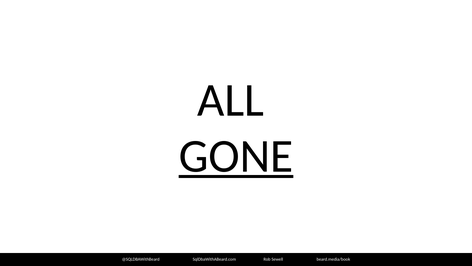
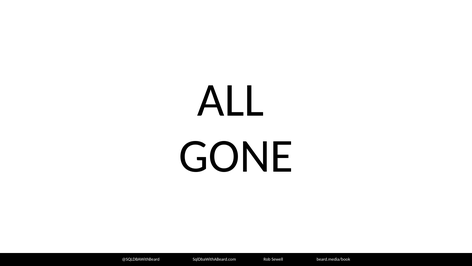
GONE underline: present -> none
